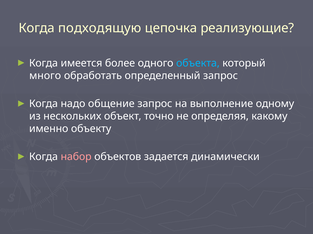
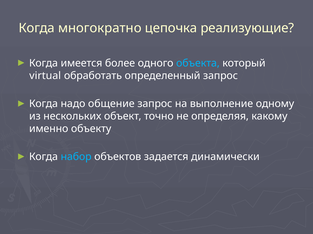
подходящую: подходящую -> многократно
много: много -> virtual
набор colour: pink -> light blue
